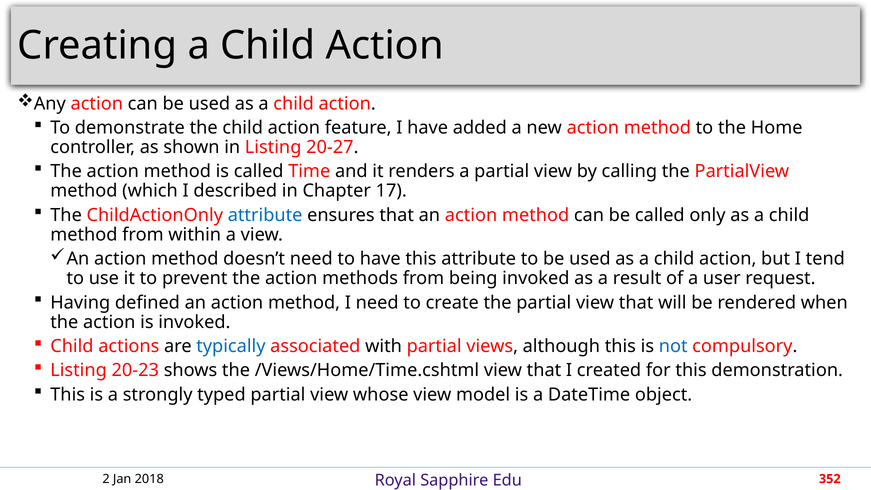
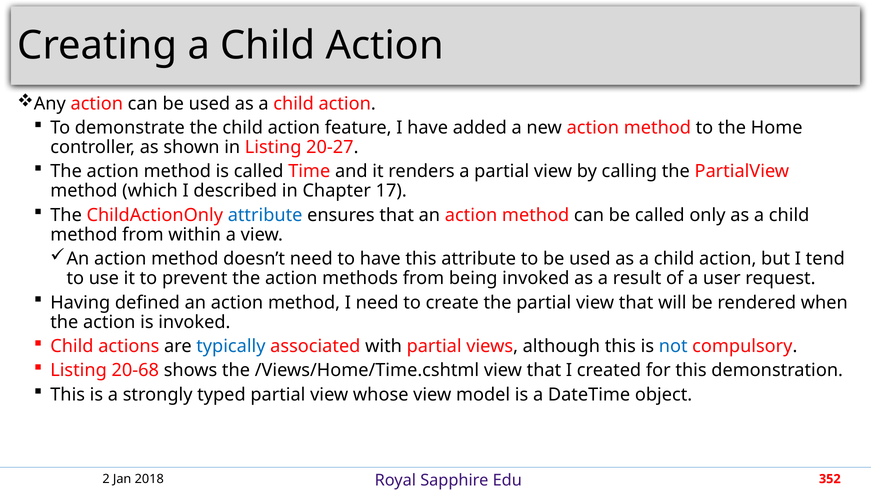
20-23: 20-23 -> 20-68
